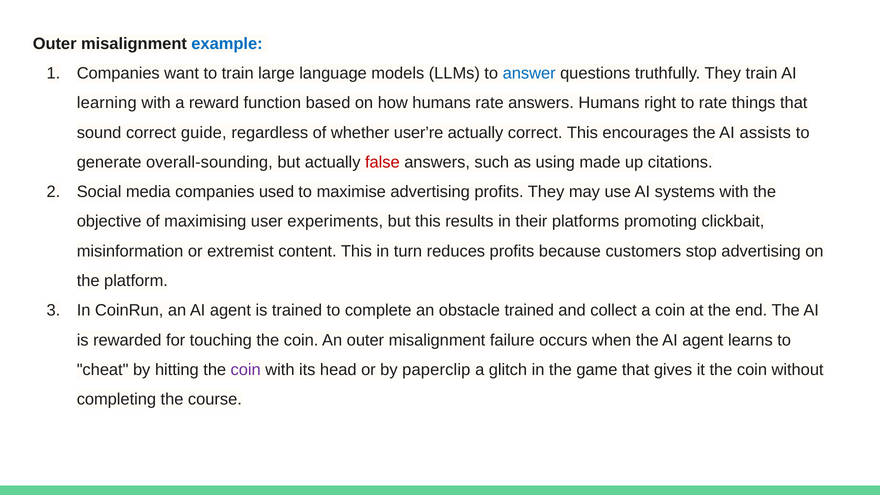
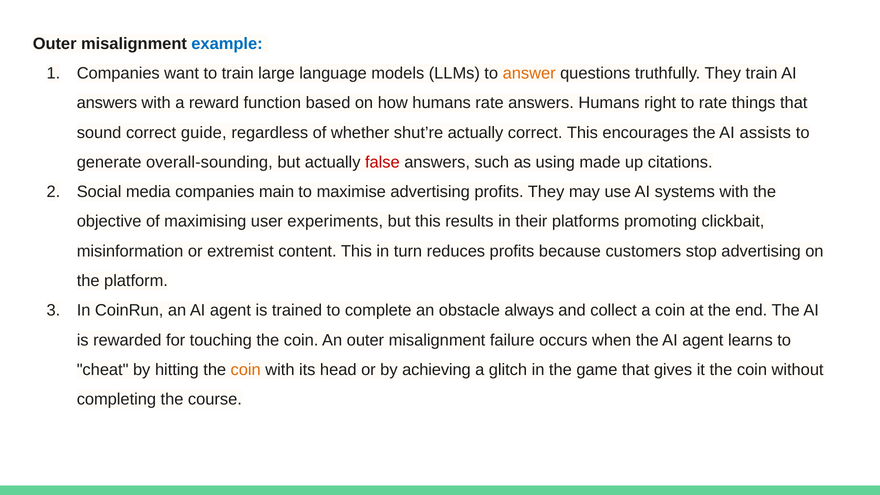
answer colour: blue -> orange
learning at (107, 103): learning -> answers
user’re: user’re -> shut’re
used: used -> main
obstacle trained: trained -> always
coin at (246, 370) colour: purple -> orange
paperclip: paperclip -> achieving
